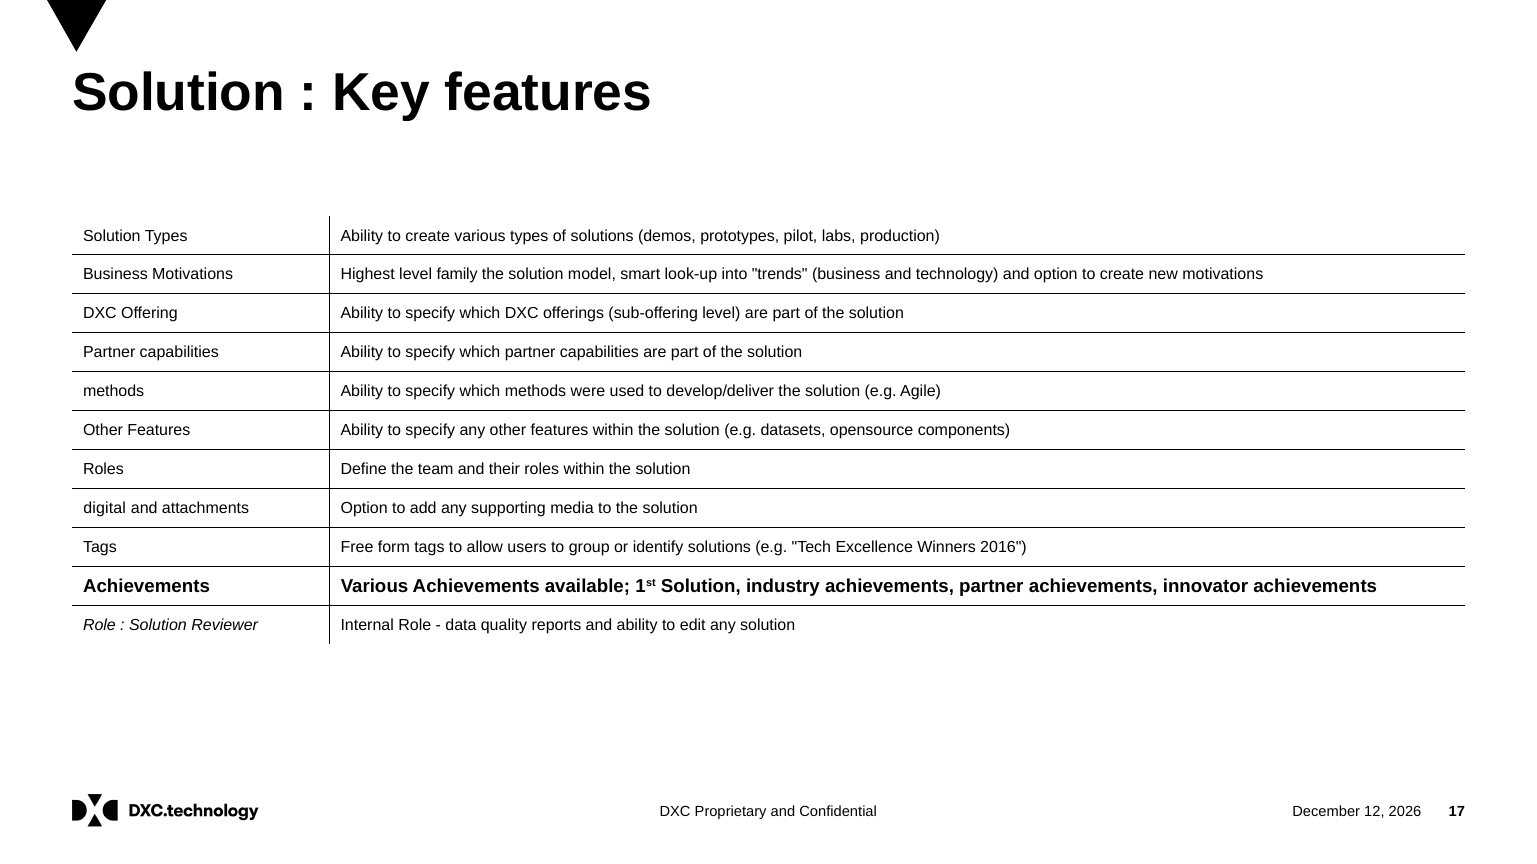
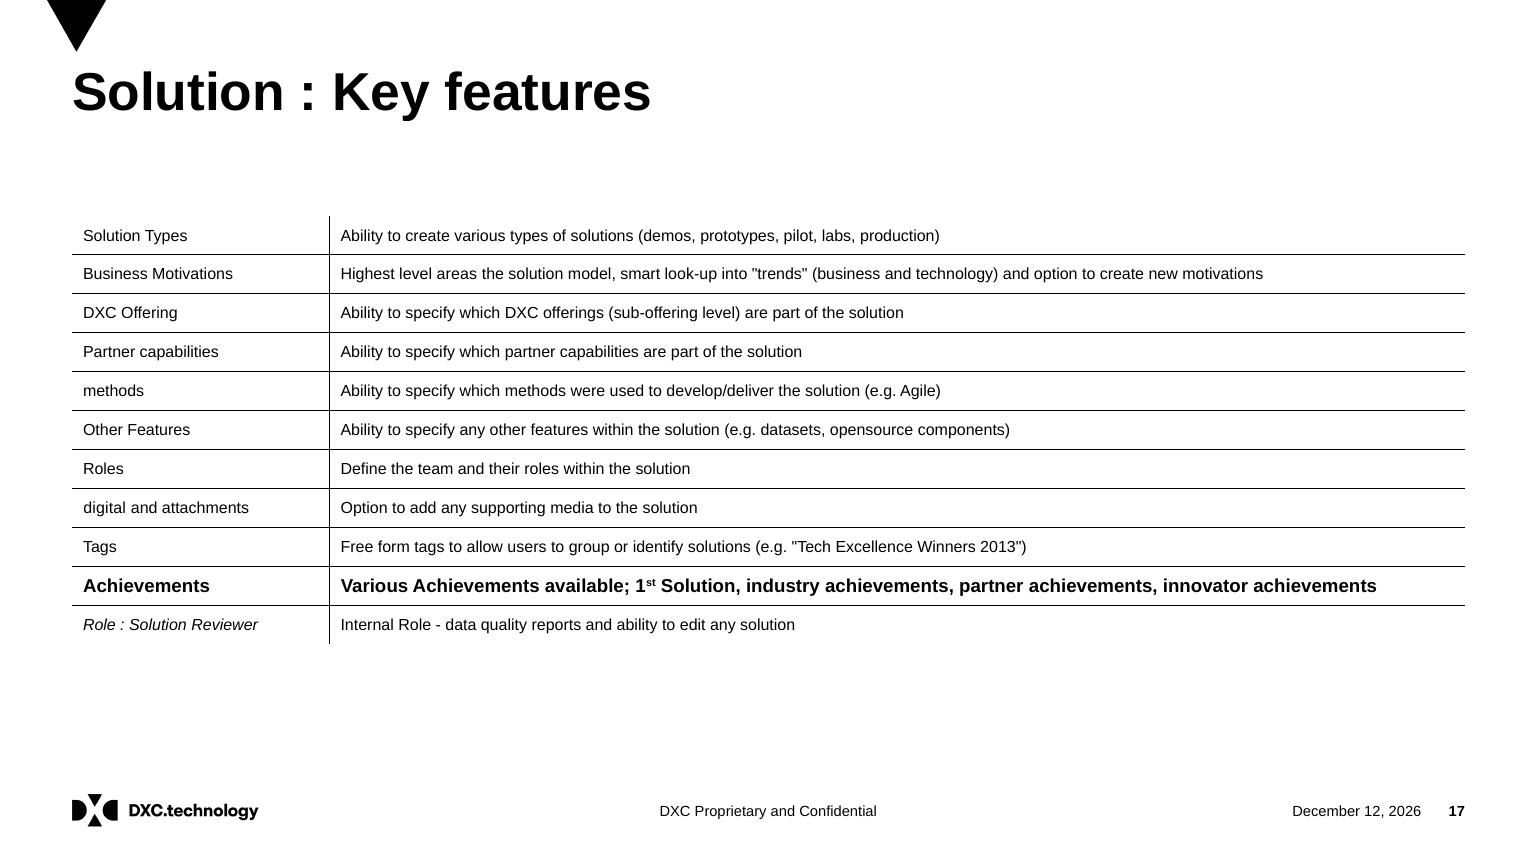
family: family -> areas
2016: 2016 -> 2013
